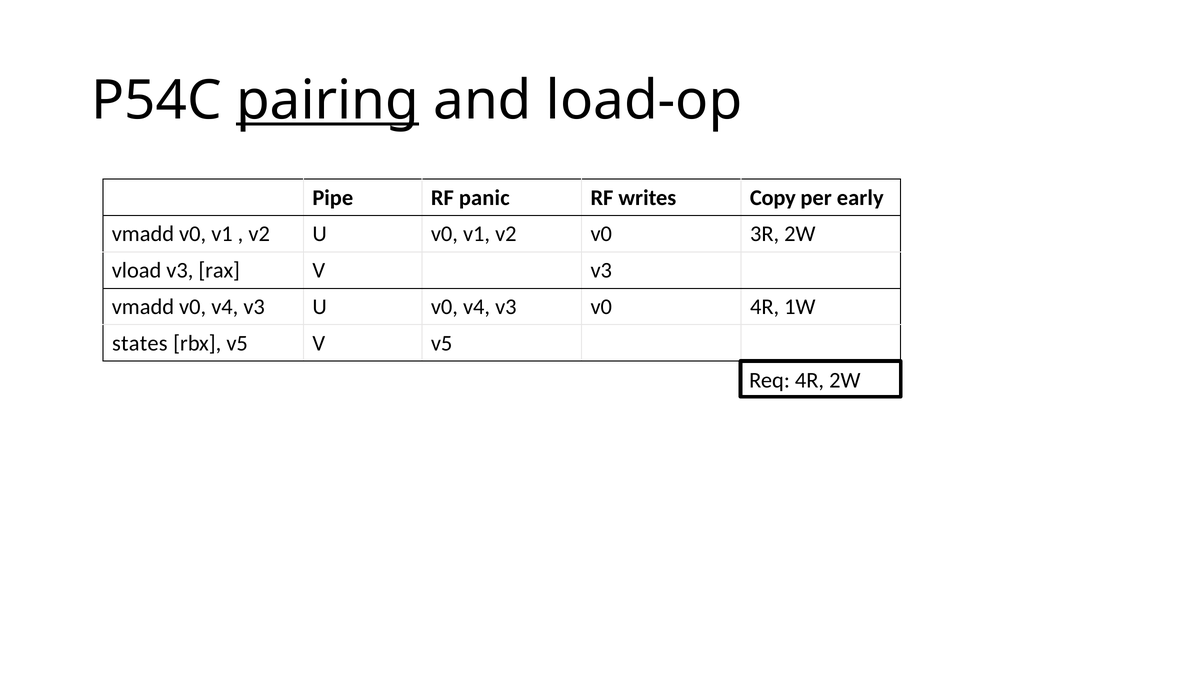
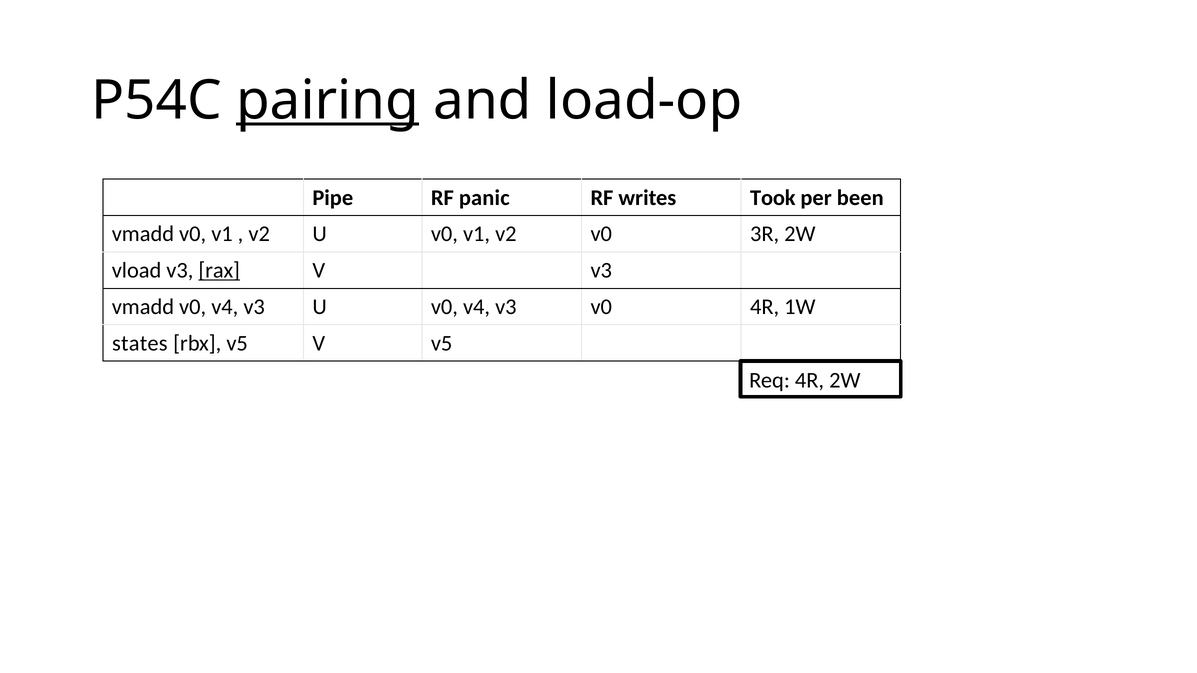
Copy: Copy -> Took
early: early -> been
rax underline: none -> present
